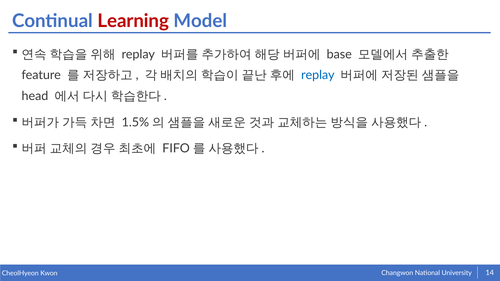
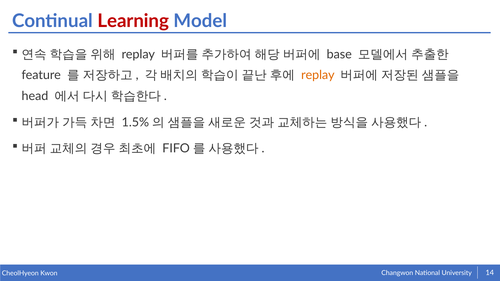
replay at (318, 75) colour: blue -> orange
